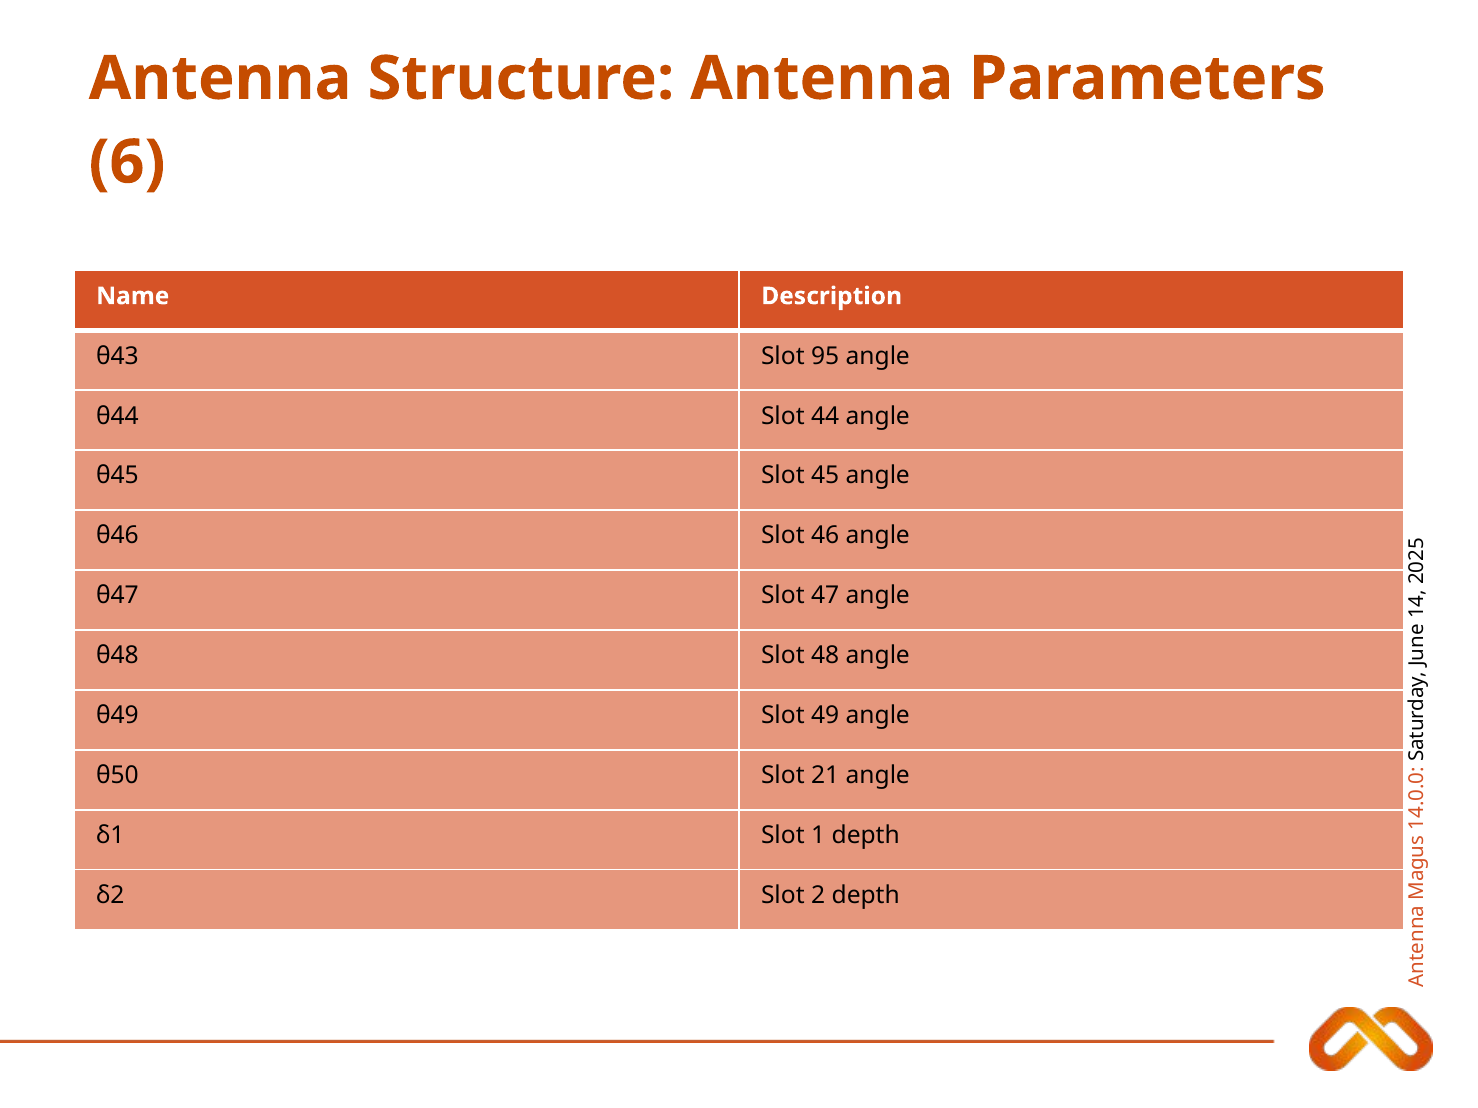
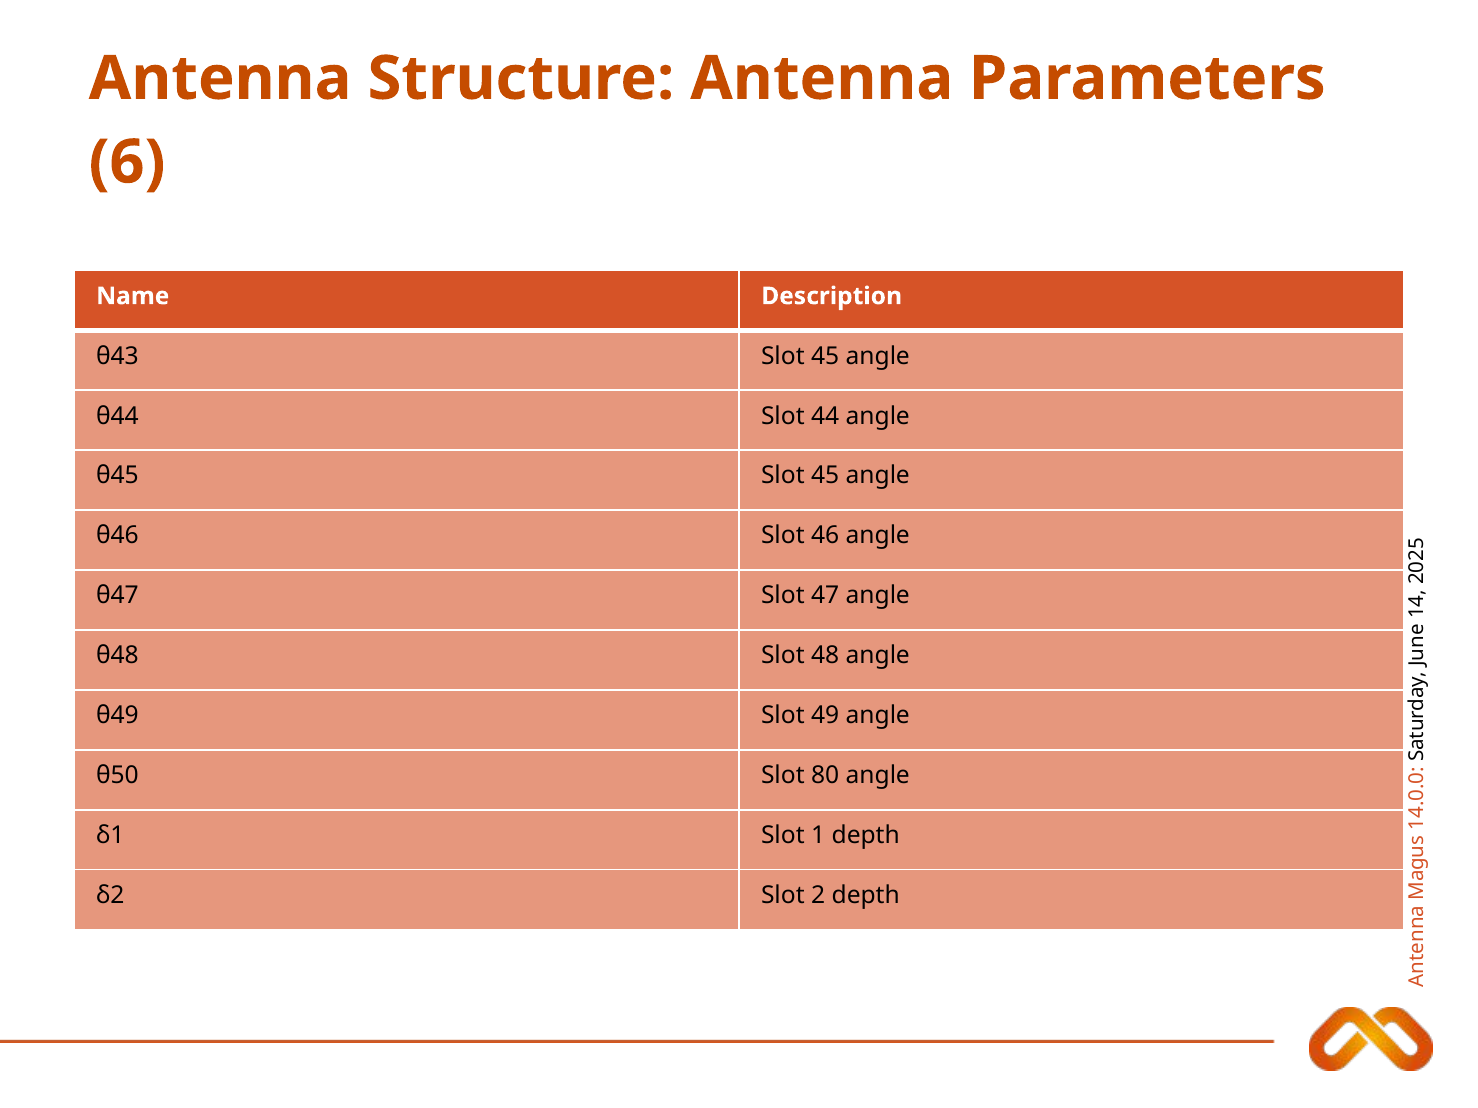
θ43 Slot 95: 95 -> 45
21: 21 -> 80
